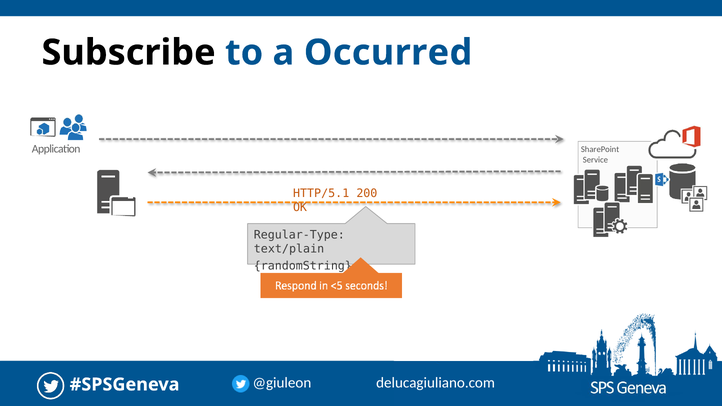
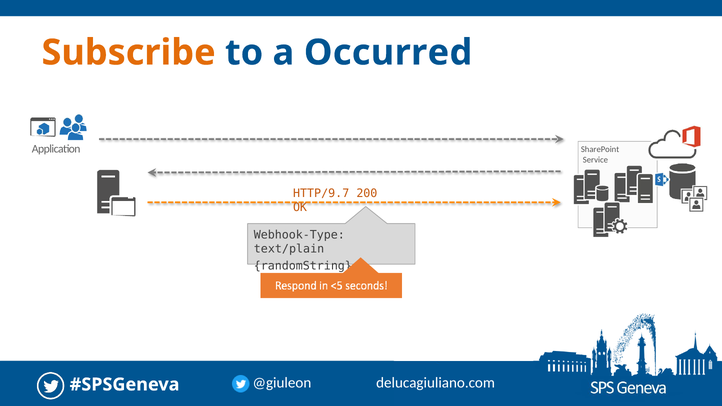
Subscribe colour: black -> orange
HTTP/5.1: HTTP/5.1 -> HTTP/9.7
Regular-Type: Regular-Type -> Webhook-Type
